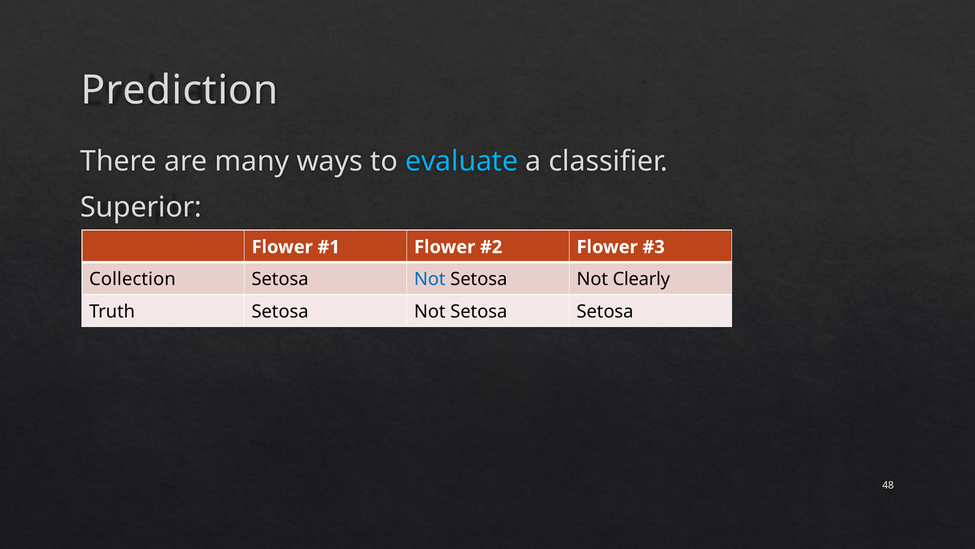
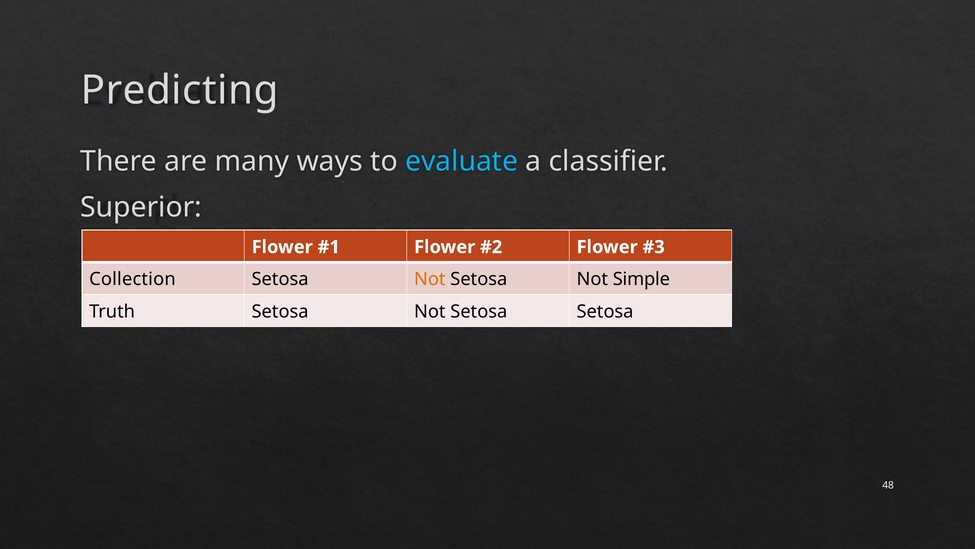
Prediction: Prediction -> Predicting
Not at (430, 279) colour: blue -> orange
Clearly: Clearly -> Simple
